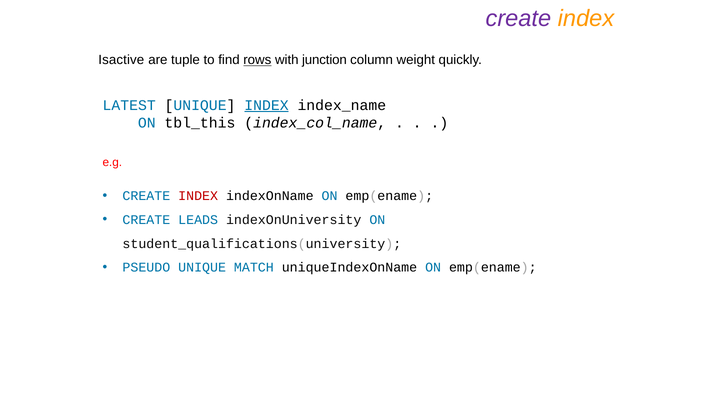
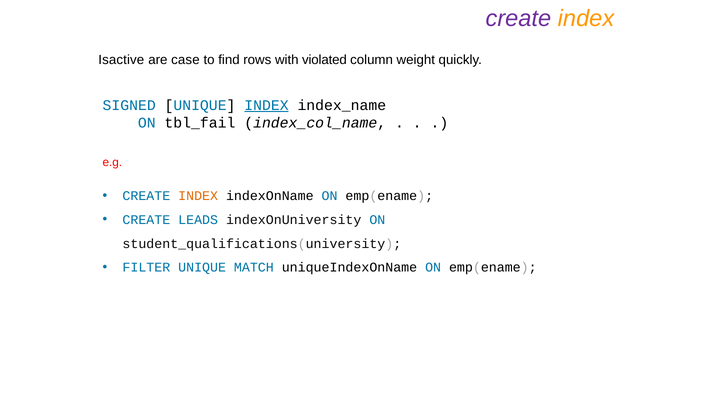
tuple: tuple -> case
rows underline: present -> none
junction: junction -> violated
LATEST: LATEST -> SIGNED
tbl_this: tbl_this -> tbl_fail
INDEX at (198, 196) colour: red -> orange
PSEUDO: PSEUDO -> FILTER
